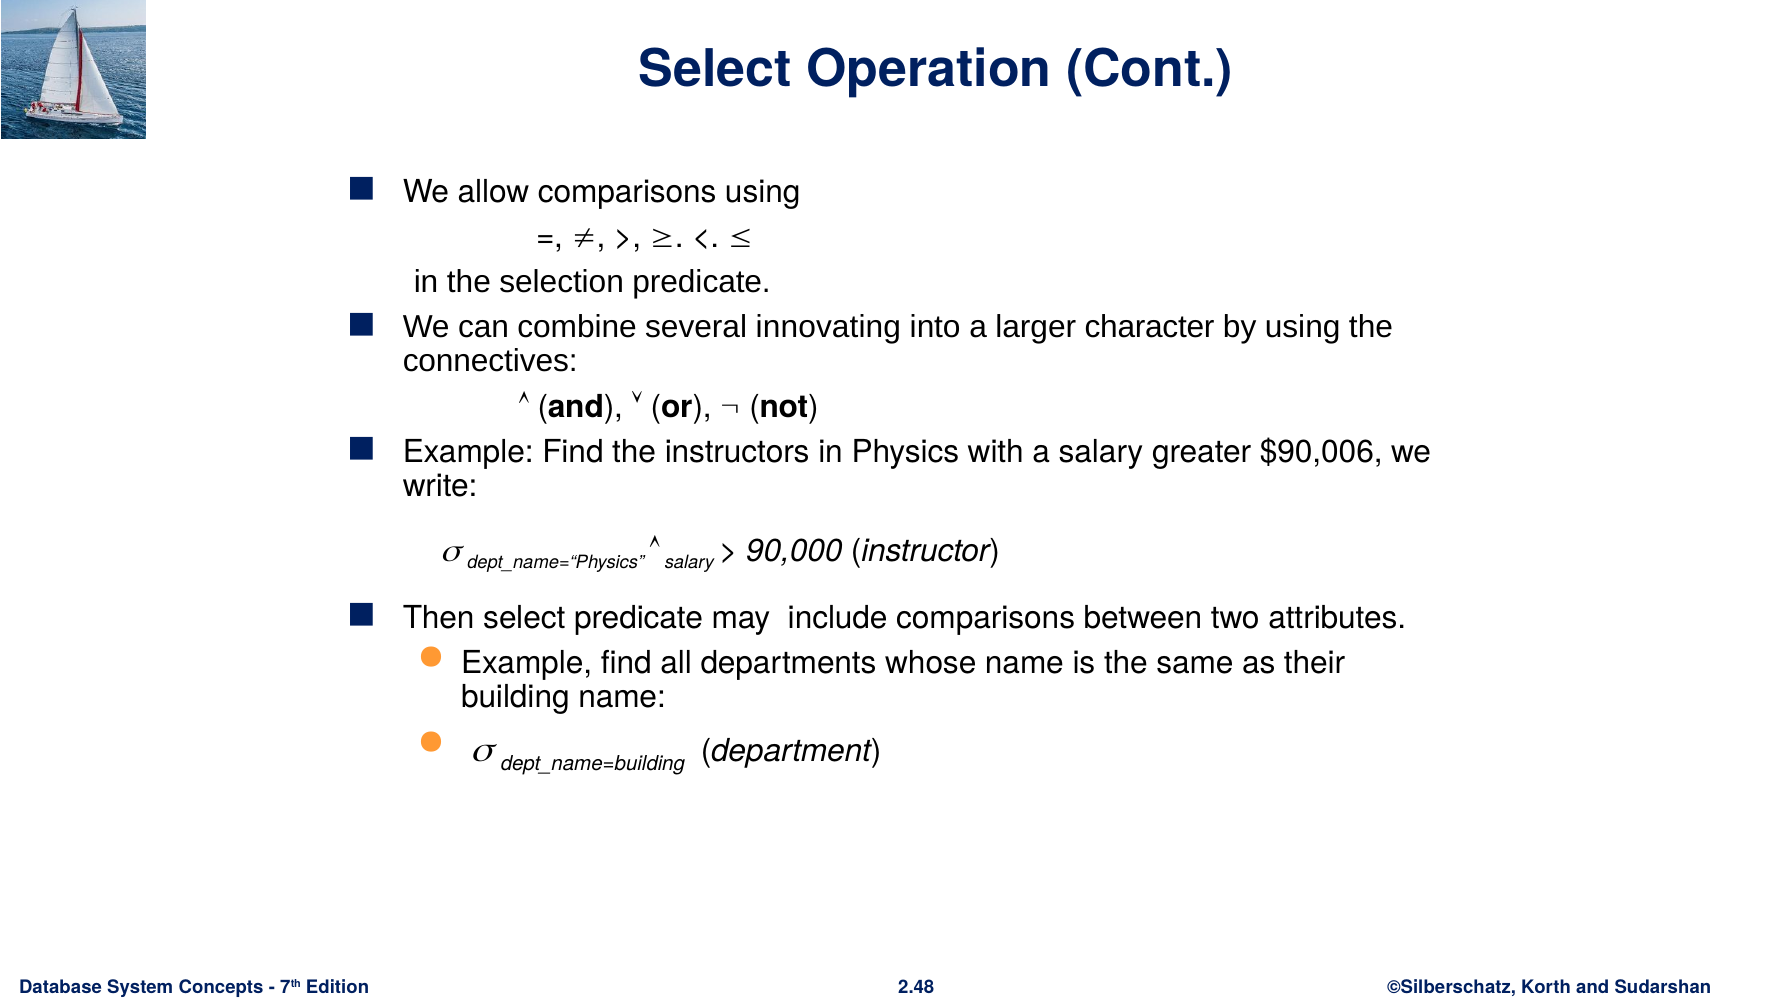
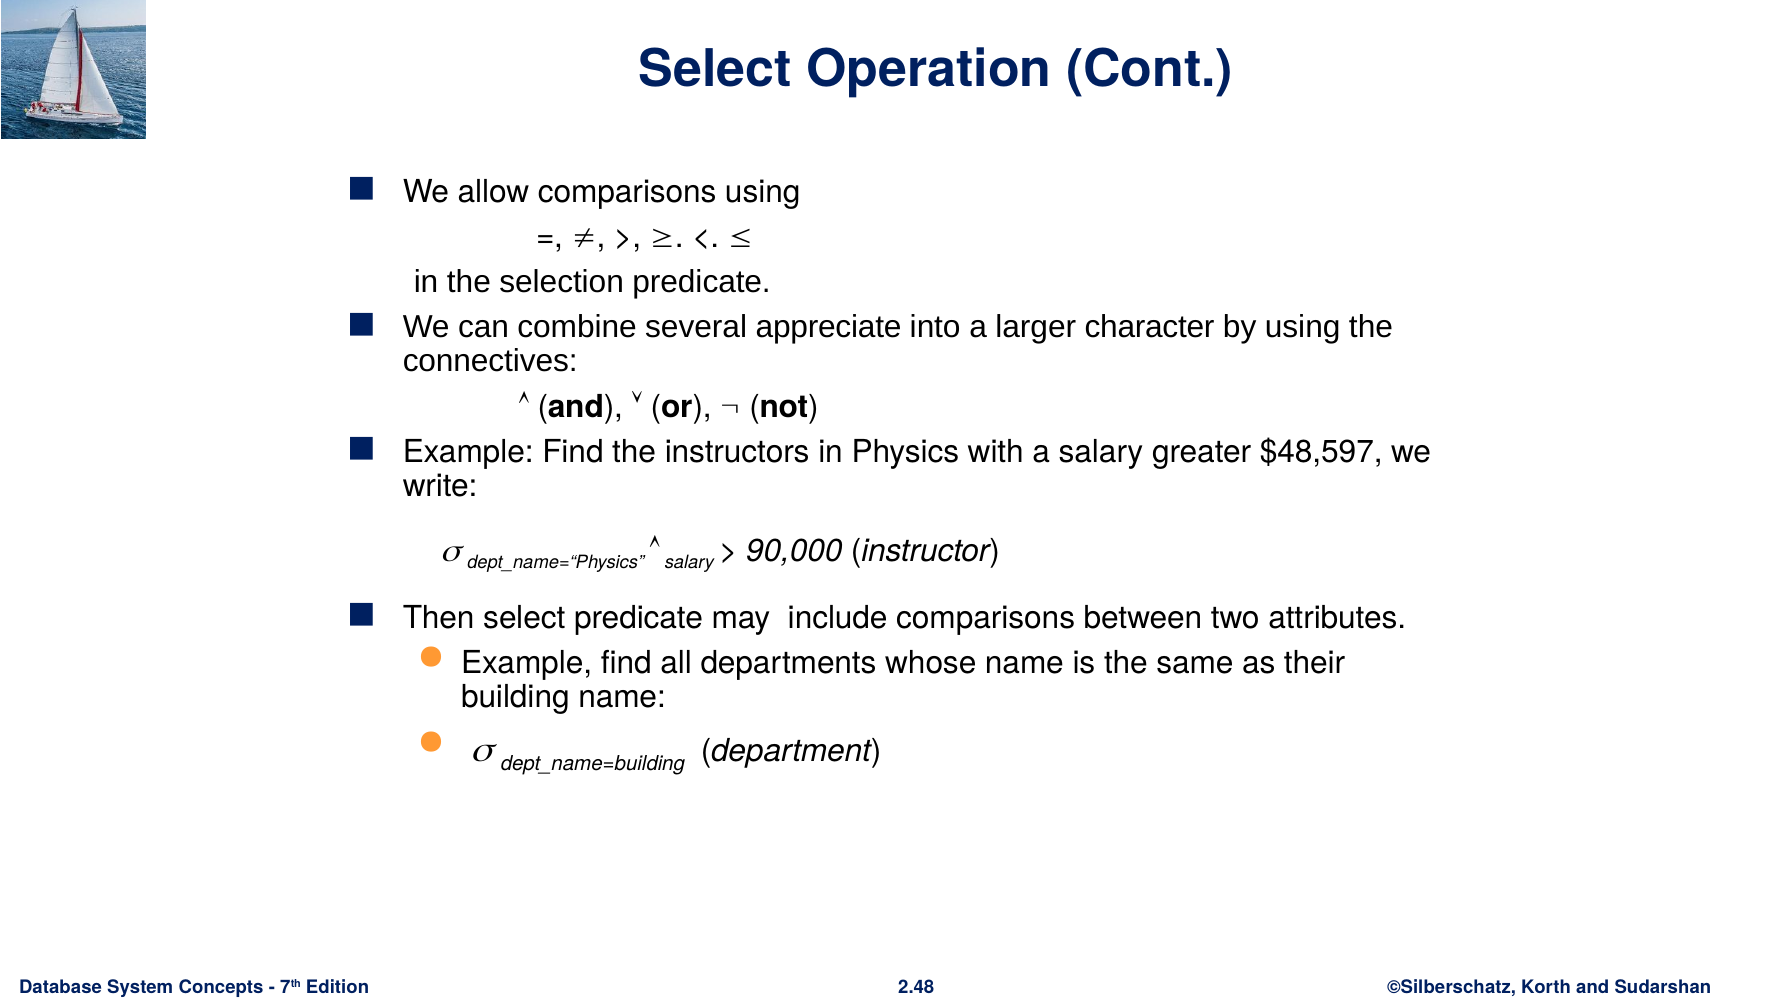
innovating: innovating -> appreciate
$90,006: $90,006 -> $48,597
